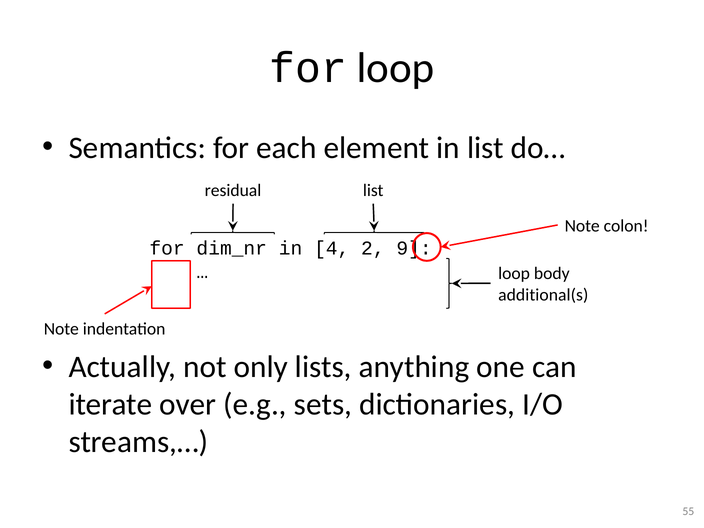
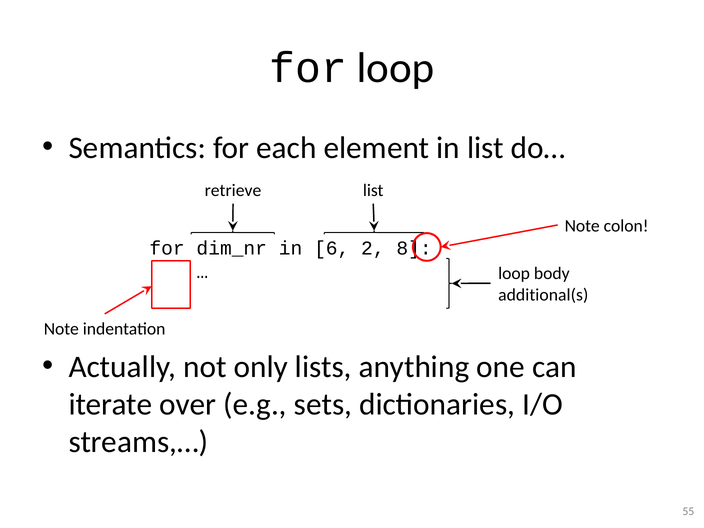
residual: residual -> retrieve
4: 4 -> 6
9: 9 -> 8
